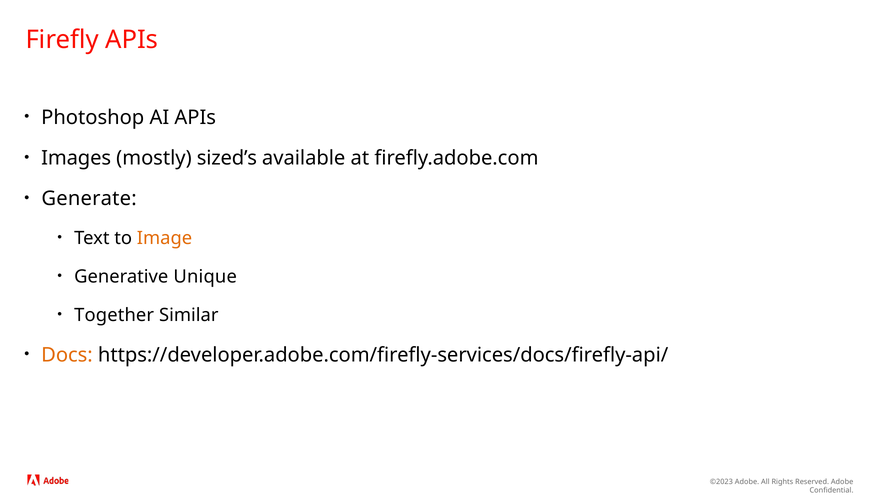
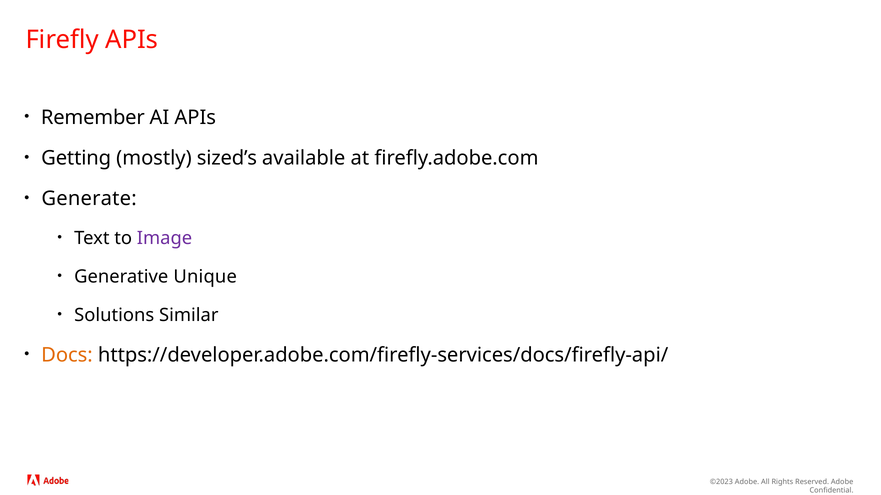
Photoshop: Photoshop -> Remember
Images: Images -> Getting
Image colour: orange -> purple
Together: Together -> Solutions
